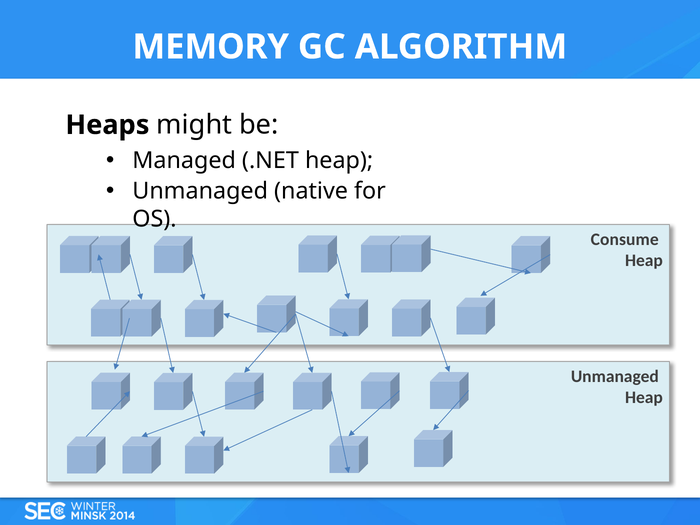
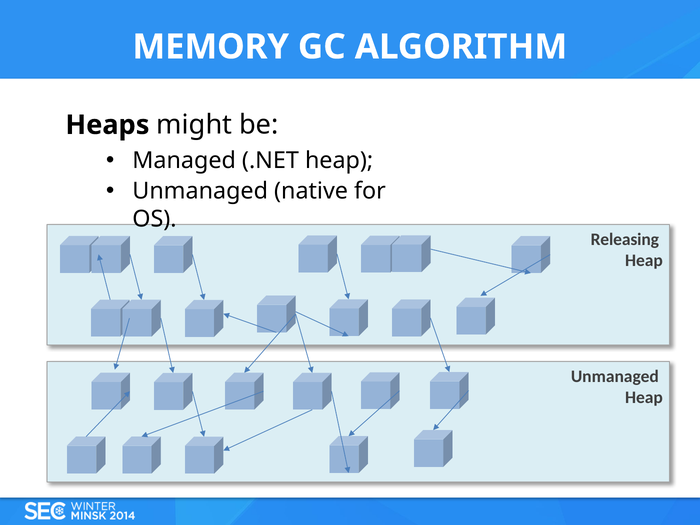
Consume: Consume -> Releasing
